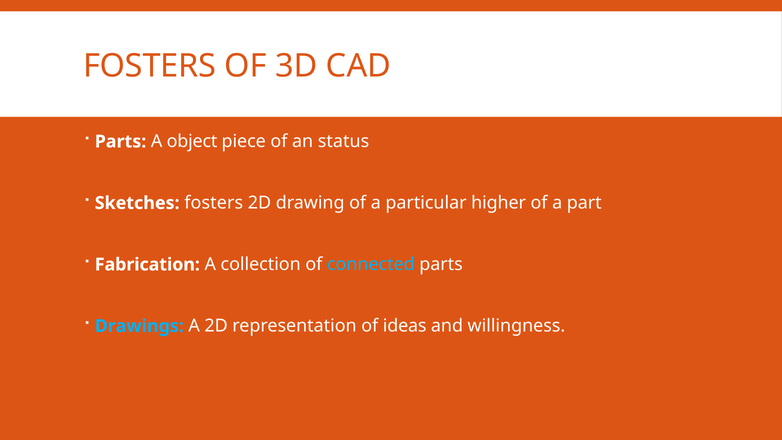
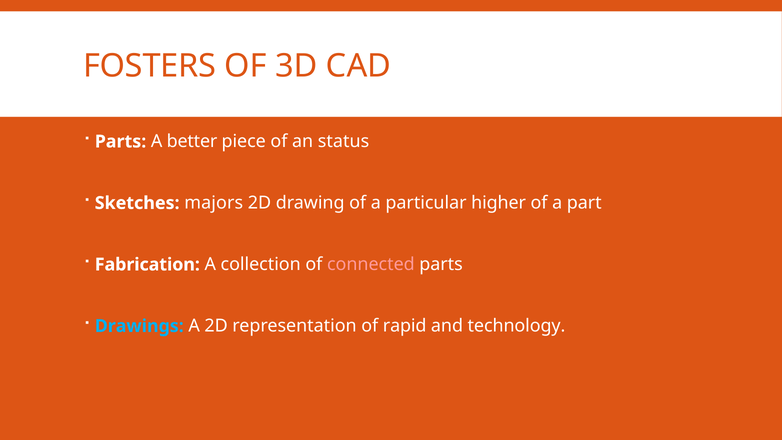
object: object -> better
Sketches fosters: fosters -> majors
connected colour: light blue -> pink
ideas: ideas -> rapid
willingness: willingness -> technology
